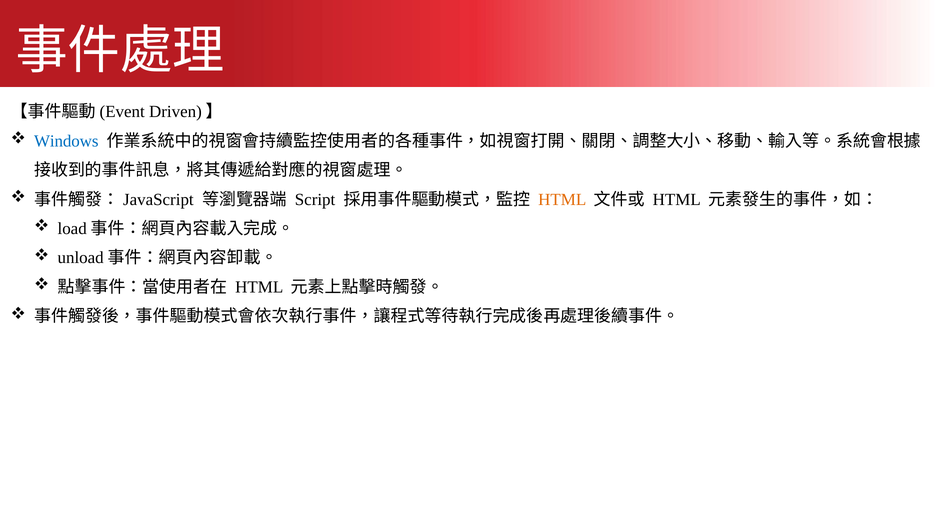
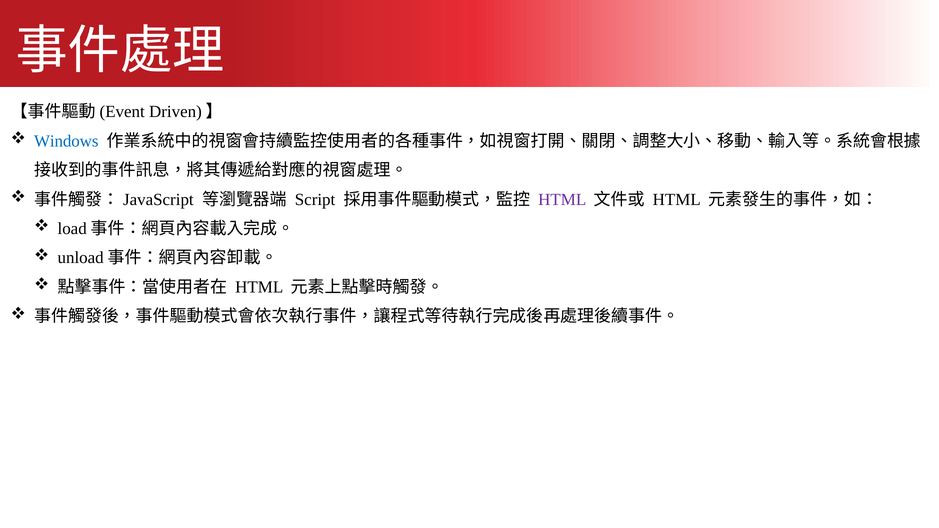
HTML at (562, 200) colour: orange -> purple
